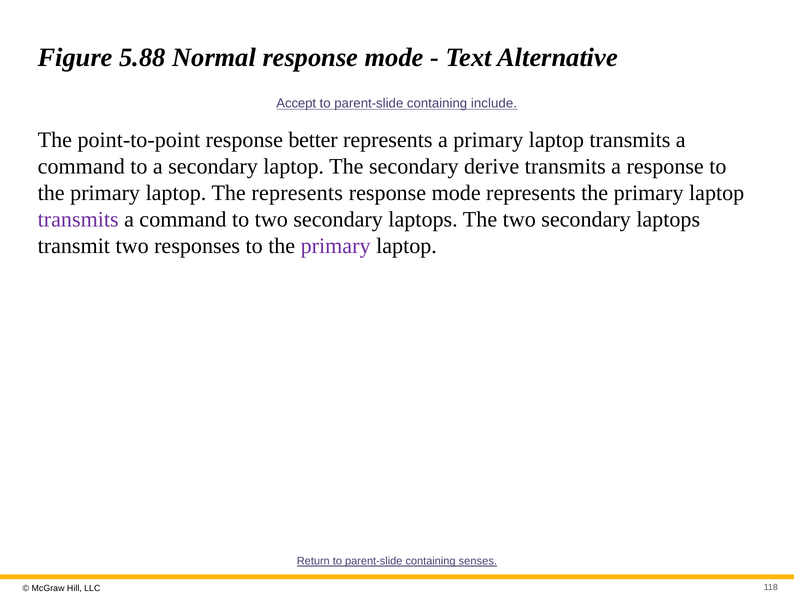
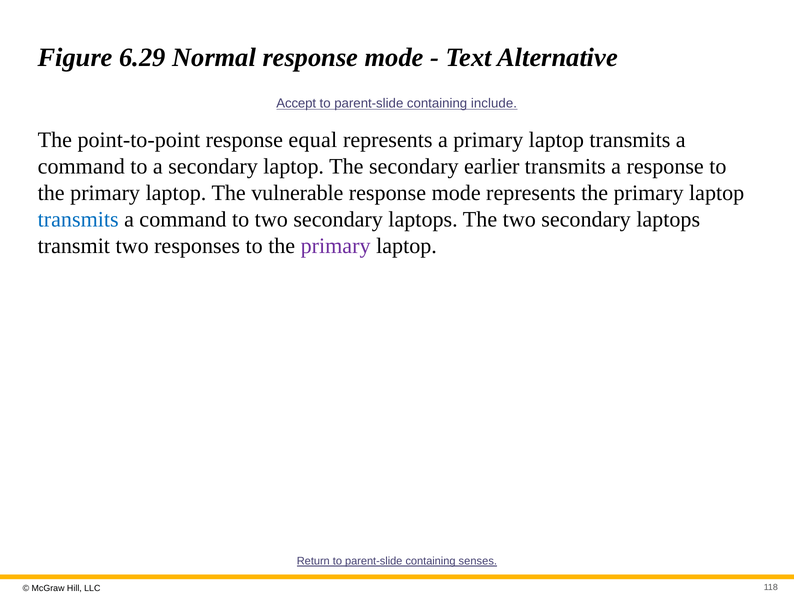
5.88: 5.88 -> 6.29
better: better -> equal
derive: derive -> earlier
The represents: represents -> vulnerable
transmits at (78, 220) colour: purple -> blue
